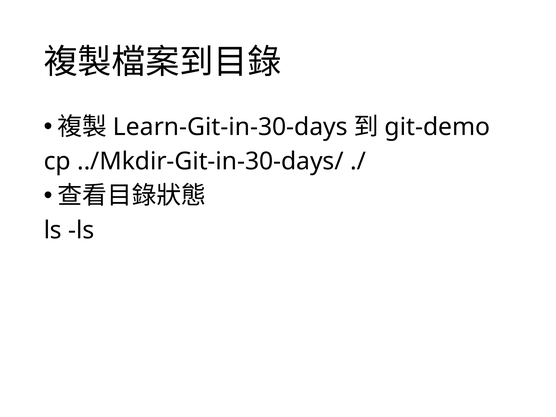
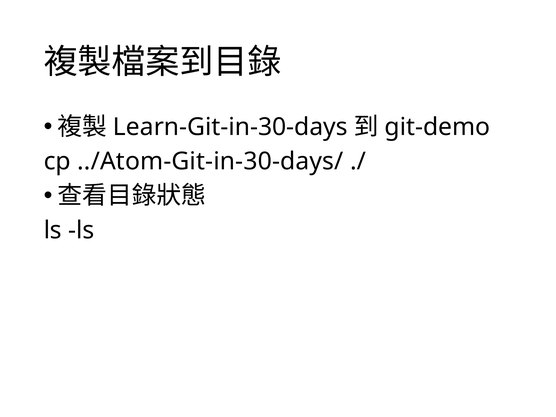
../Mkdir-Git-in-30-days/: ../Mkdir-Git-in-30-days/ -> ../Atom-Git-in-30-days/
